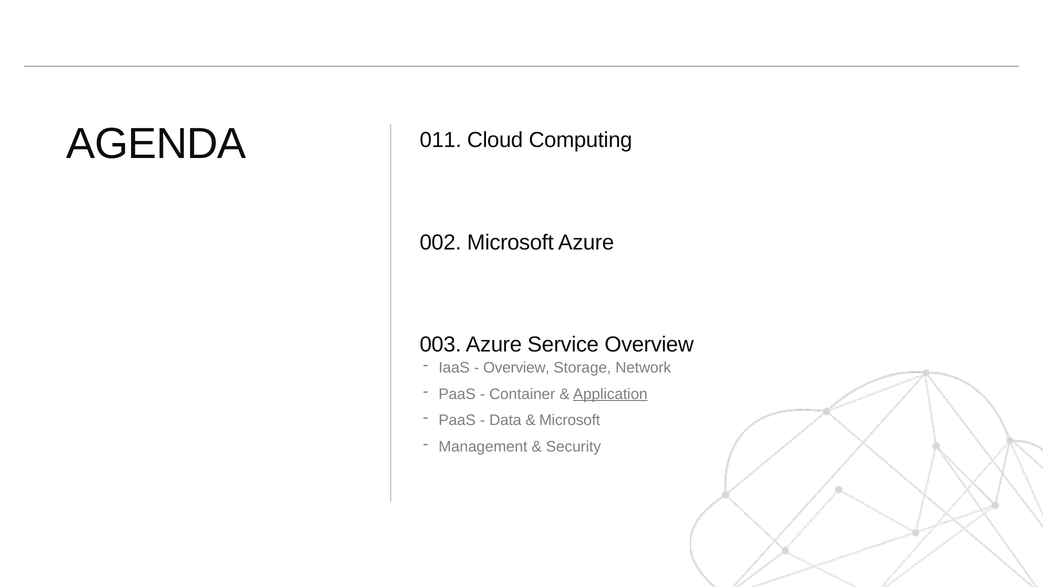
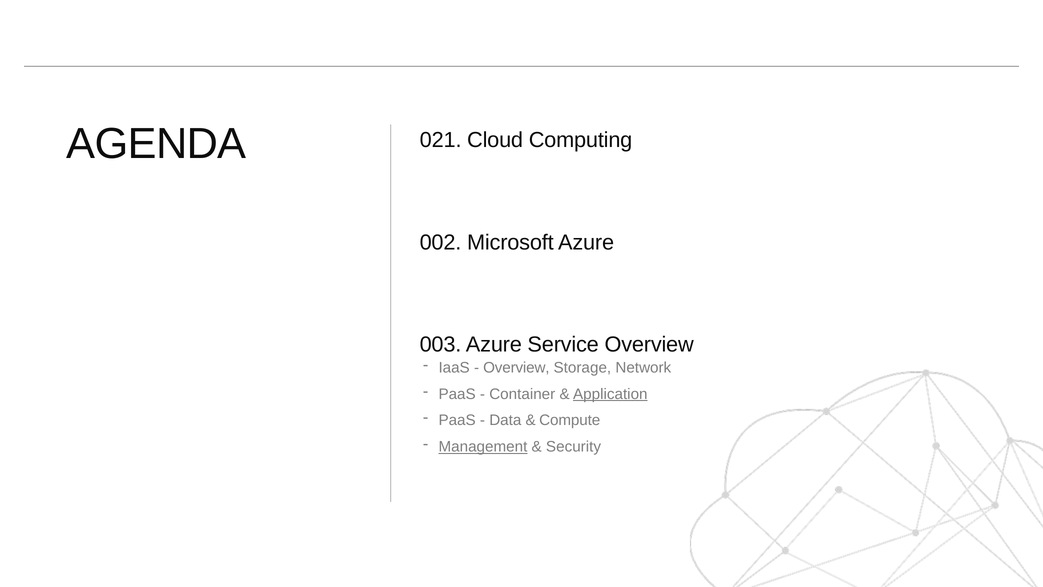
011: 011 -> 021
Microsoft at (570, 420): Microsoft -> Compute
Management underline: none -> present
